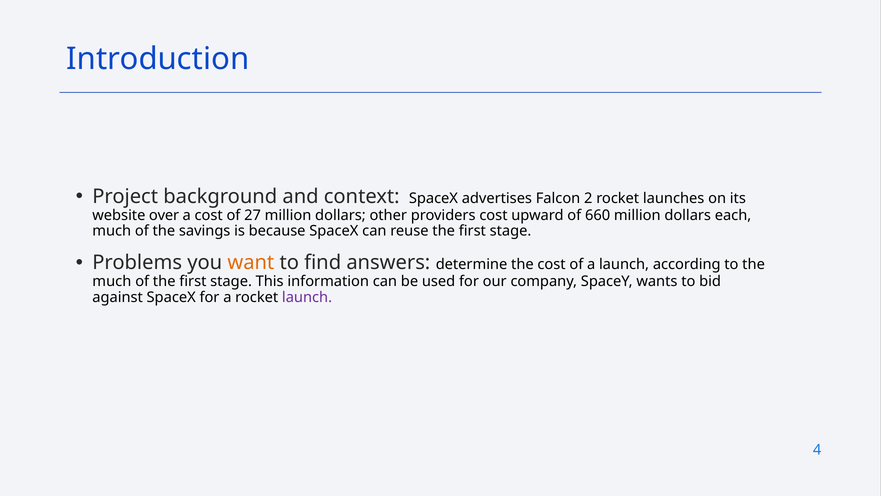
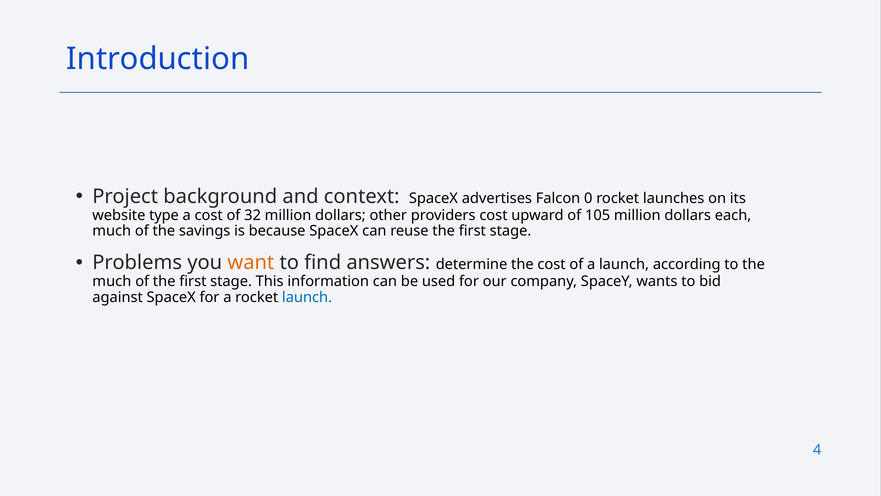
2: 2 -> 0
over: over -> type
27: 27 -> 32
660: 660 -> 105
launch at (307, 297) colour: purple -> blue
